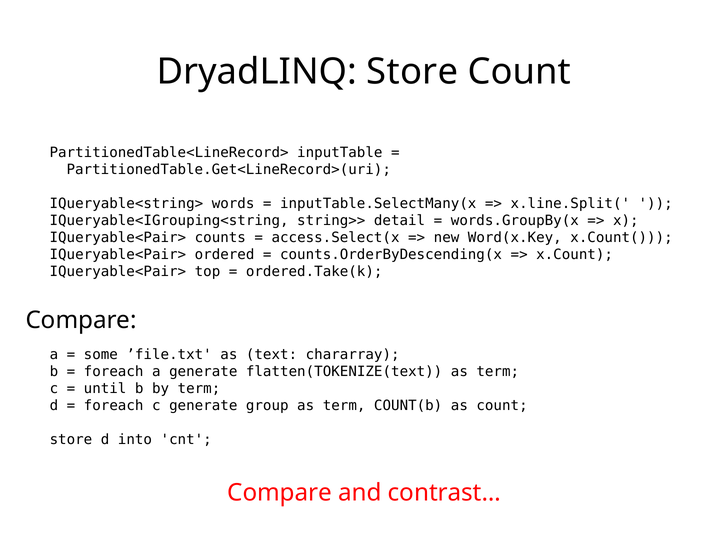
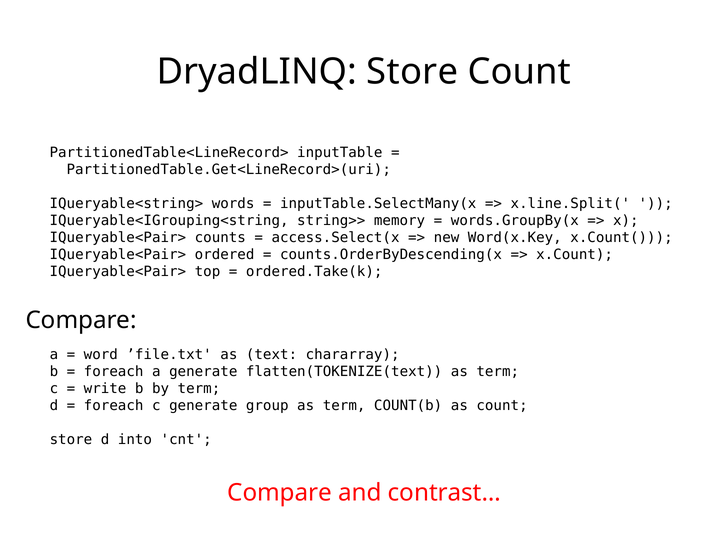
detail: detail -> memory
some: some -> word
until: until -> write
